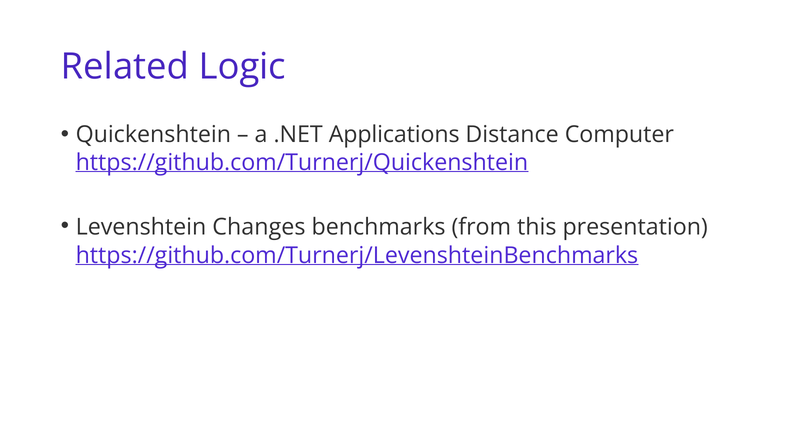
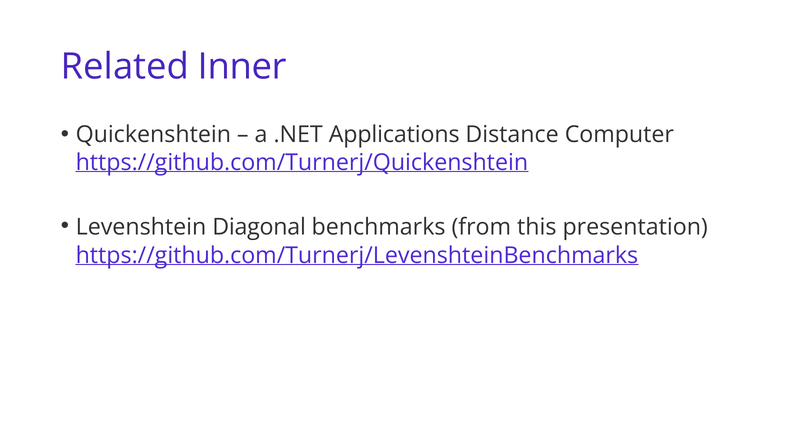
Logic: Logic -> Inner
Changes: Changes -> Diagonal
